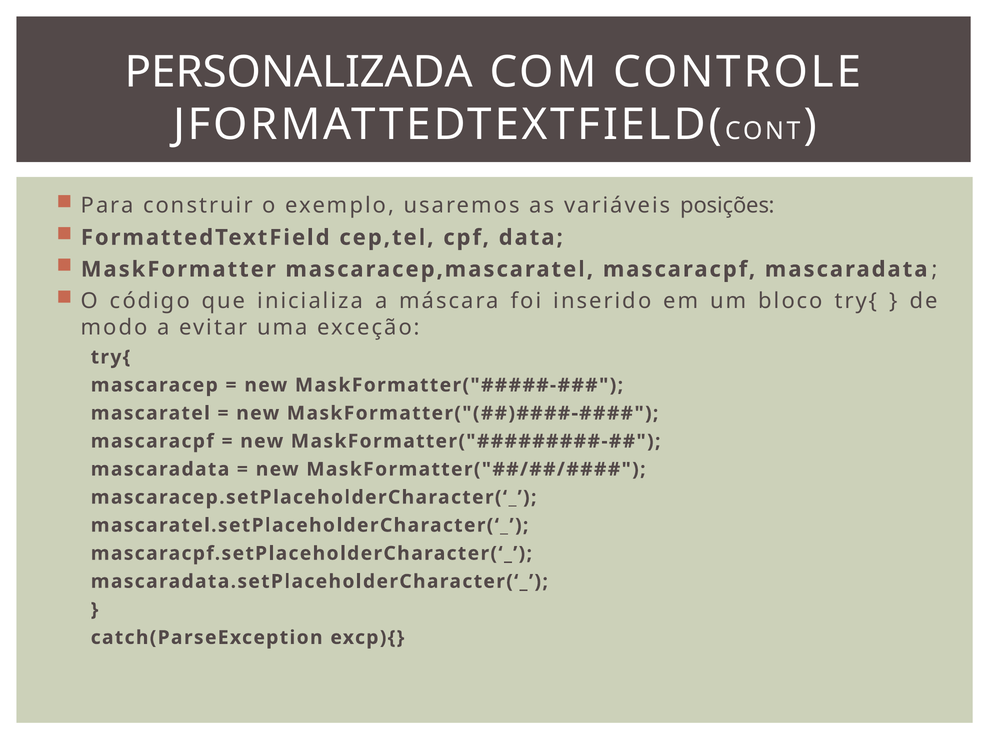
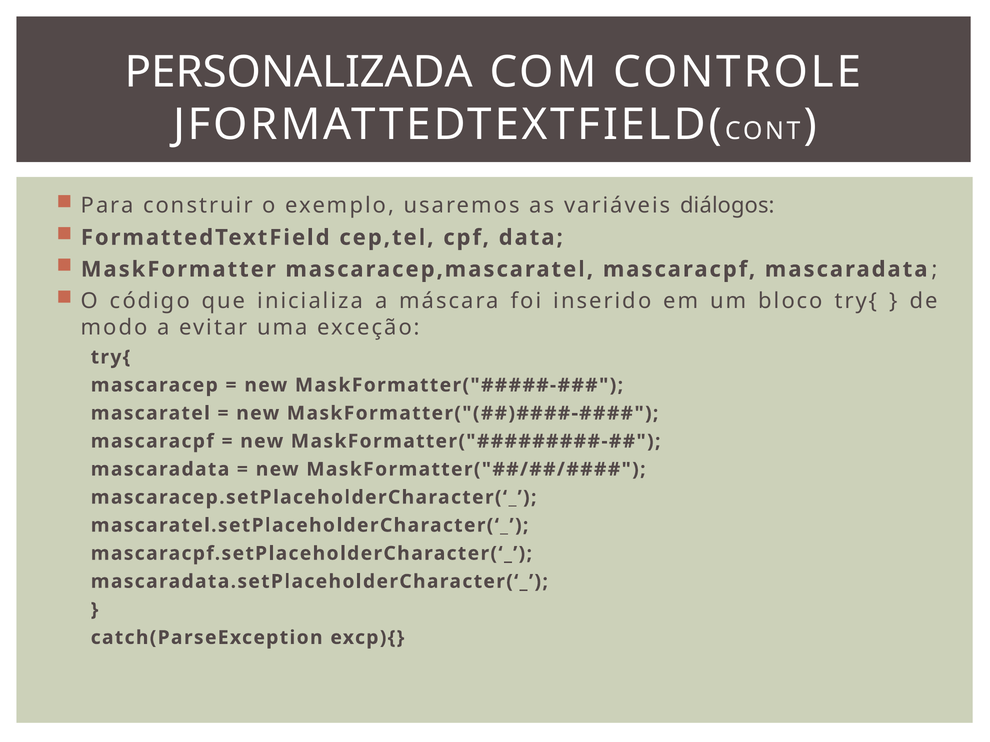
posições: posições -> diálogos
